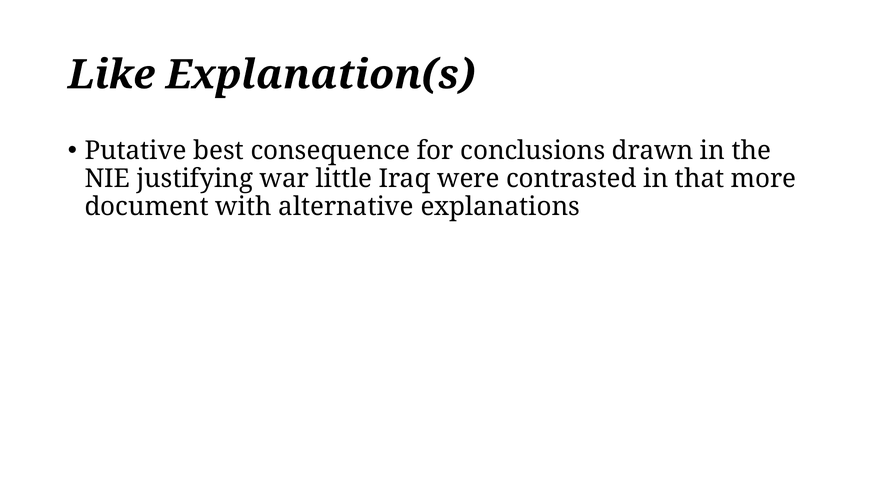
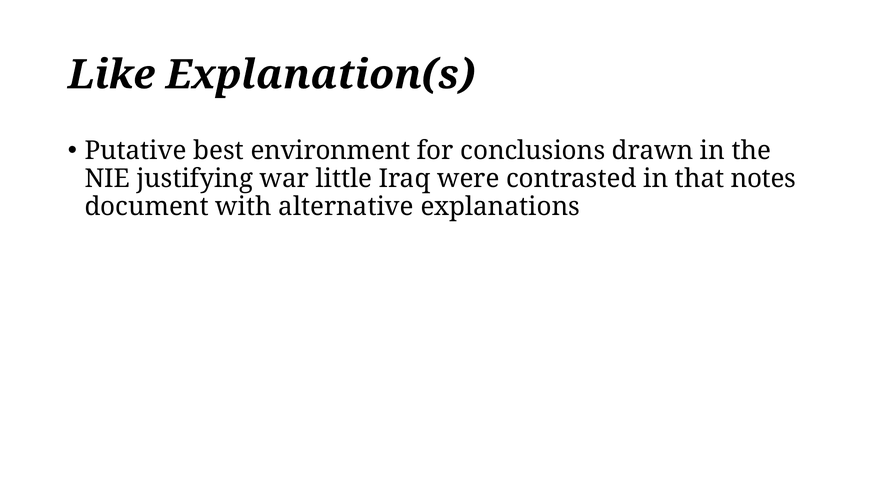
consequence: consequence -> environment
more: more -> notes
